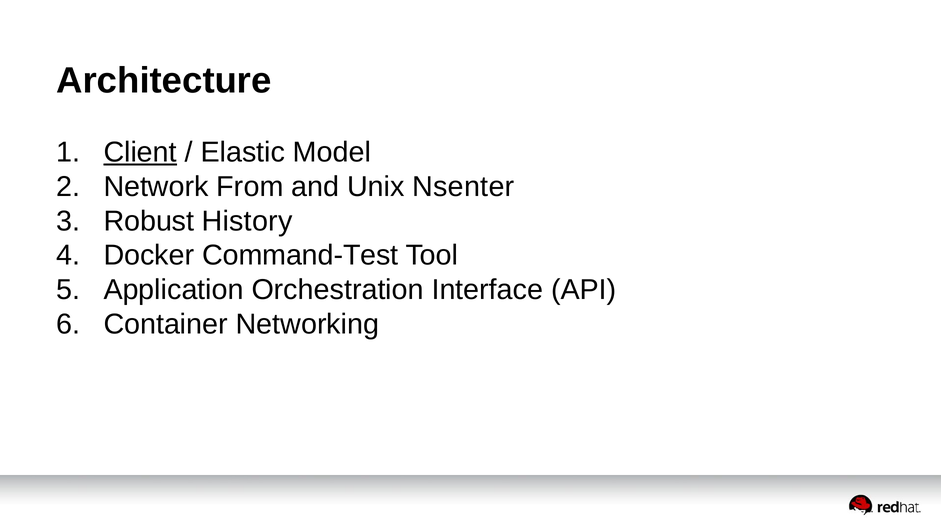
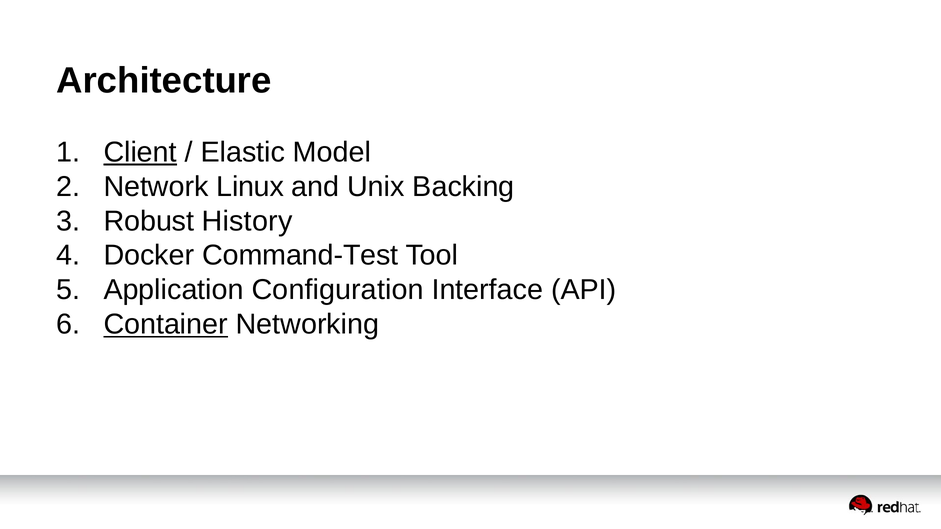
From: From -> Linux
Nsenter: Nsenter -> Backing
Orchestration: Orchestration -> Configuration
Container underline: none -> present
